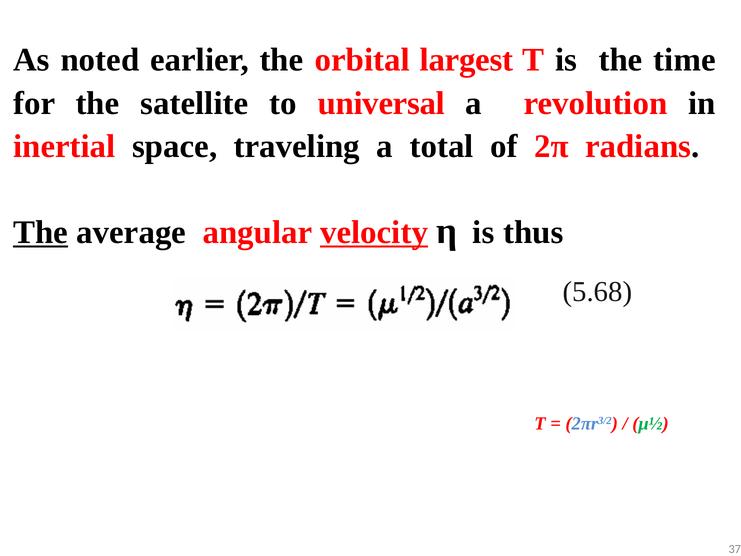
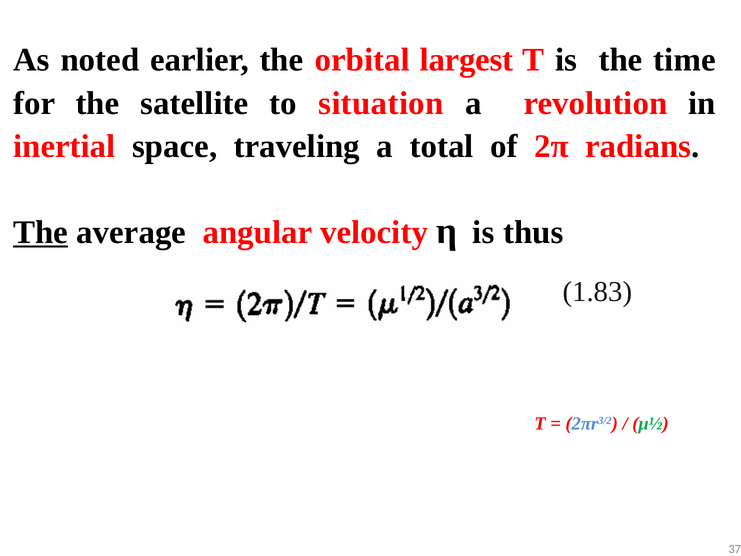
universal: universal -> situation
velocity underline: present -> none
5.68: 5.68 -> 1.83
